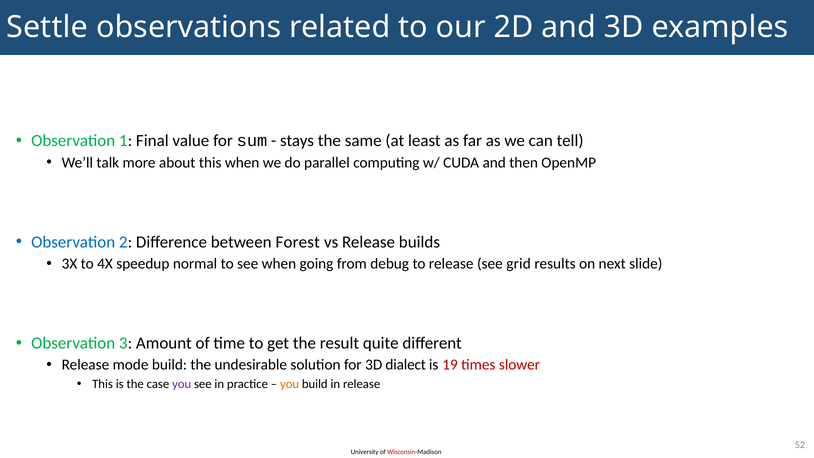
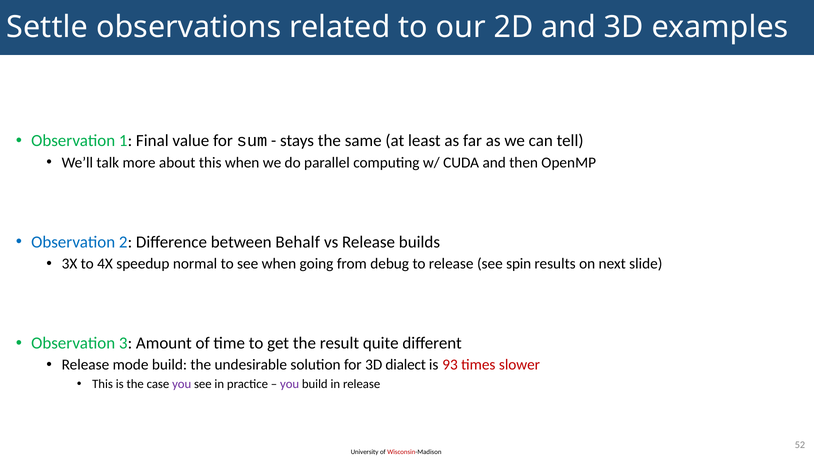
Forest: Forest -> Behalf
grid: grid -> spin
19: 19 -> 93
you at (290, 384) colour: orange -> purple
